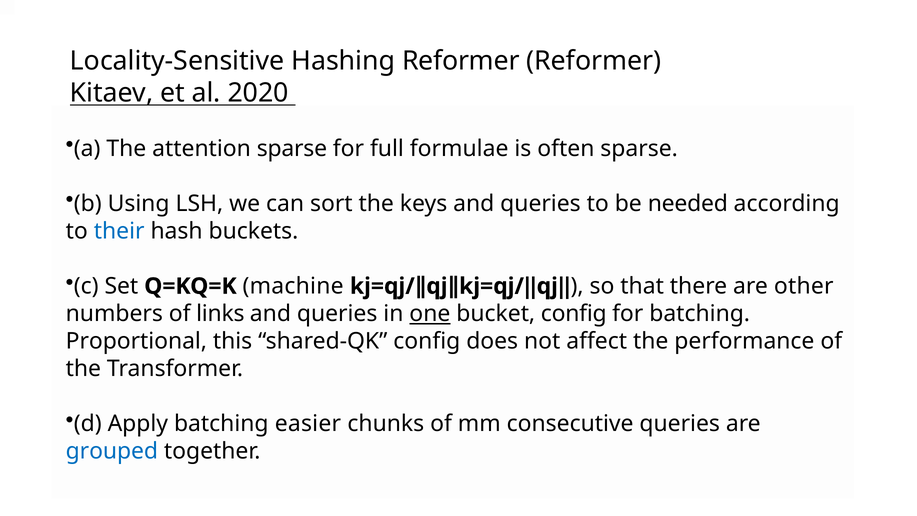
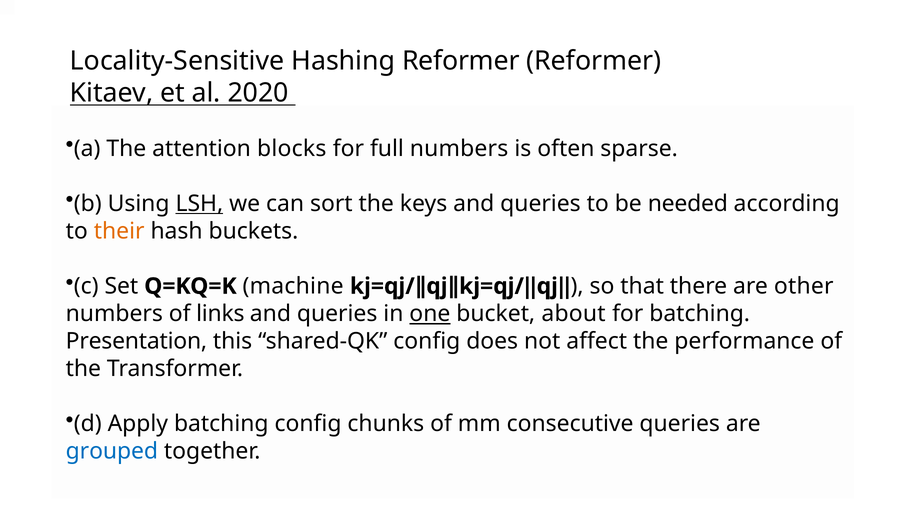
attention sparse: sparse -> blocks
full formulae: formulae -> numbers
LSH underline: none -> present
their colour: blue -> orange
bucket config: config -> about
Proportional: Proportional -> Presentation
batching easier: easier -> config
